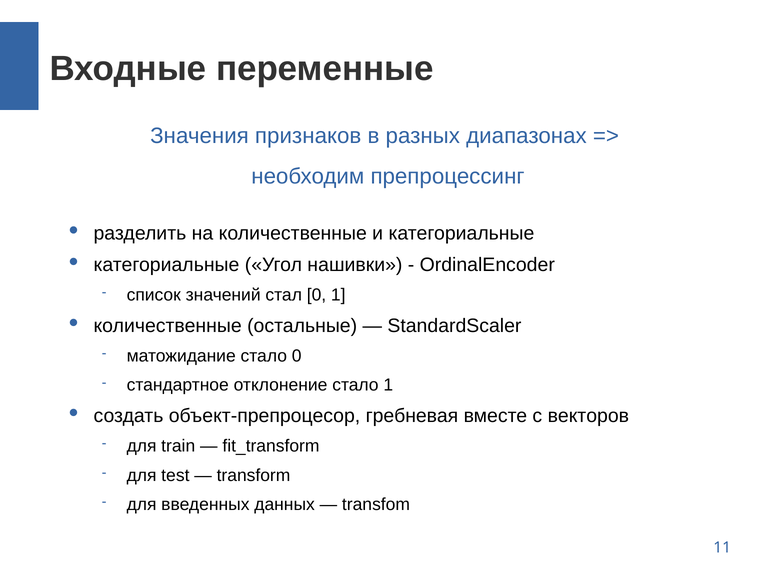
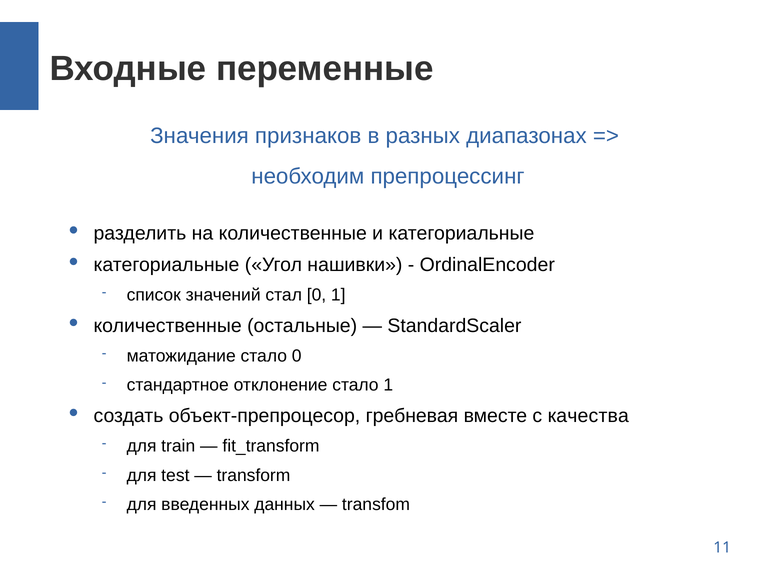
векторов: векторов -> качества
